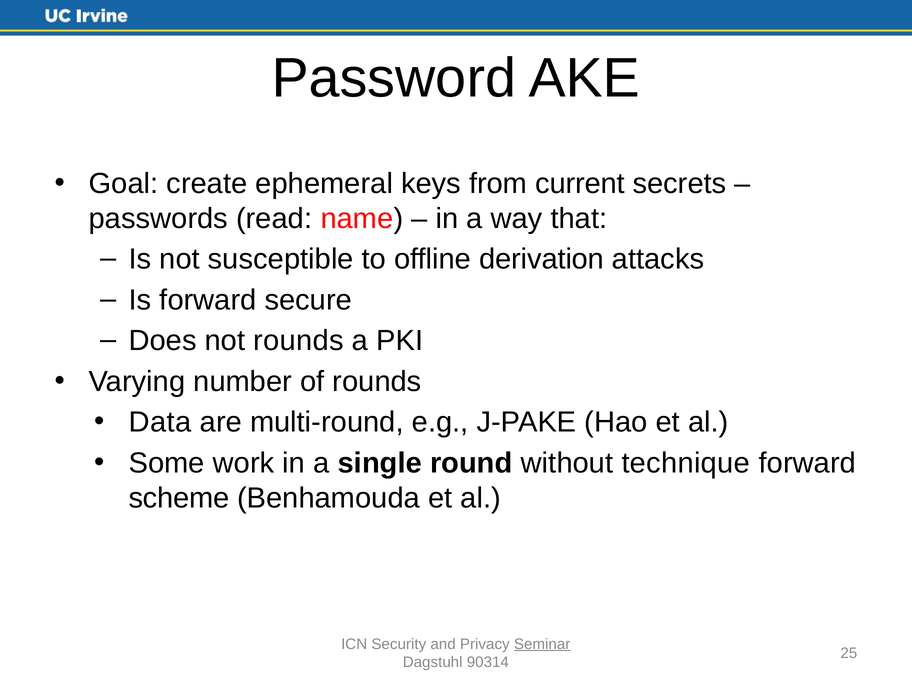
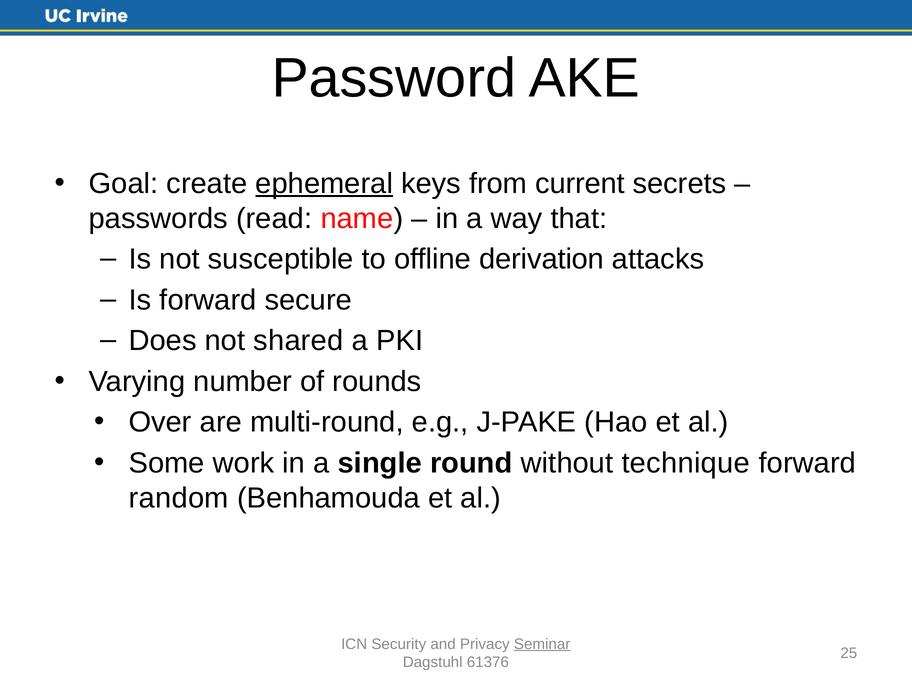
ephemeral underline: none -> present
not rounds: rounds -> shared
Data: Data -> Over
scheme: scheme -> random
90314: 90314 -> 61376
